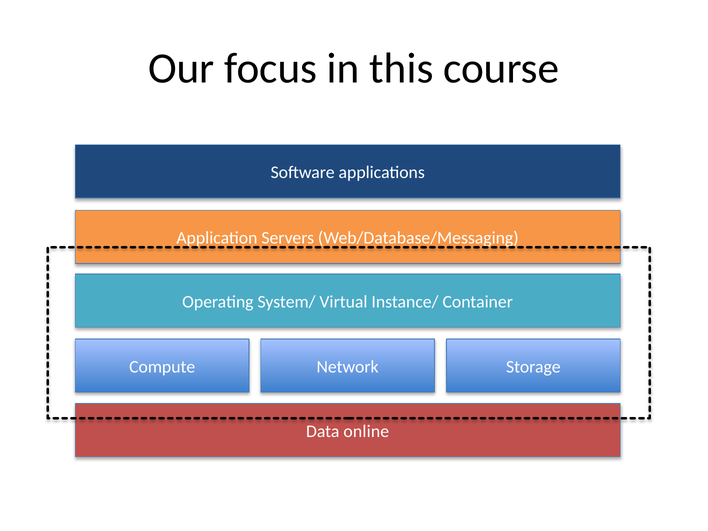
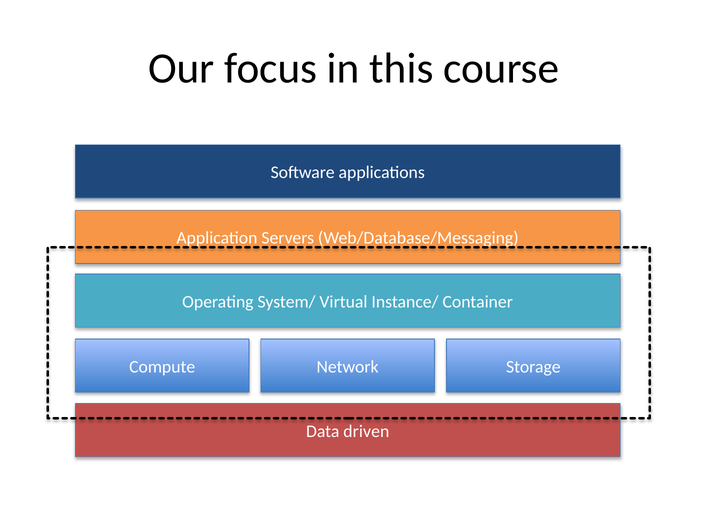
online: online -> driven
